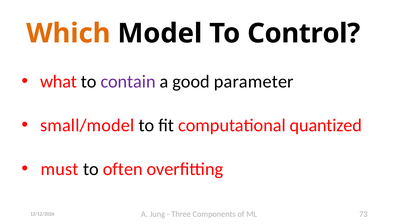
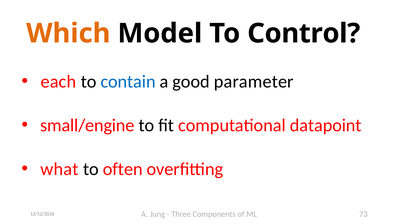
what: what -> each
contain colour: purple -> blue
small/model: small/model -> small/engine
quantized: quantized -> datapoint
must: must -> what
